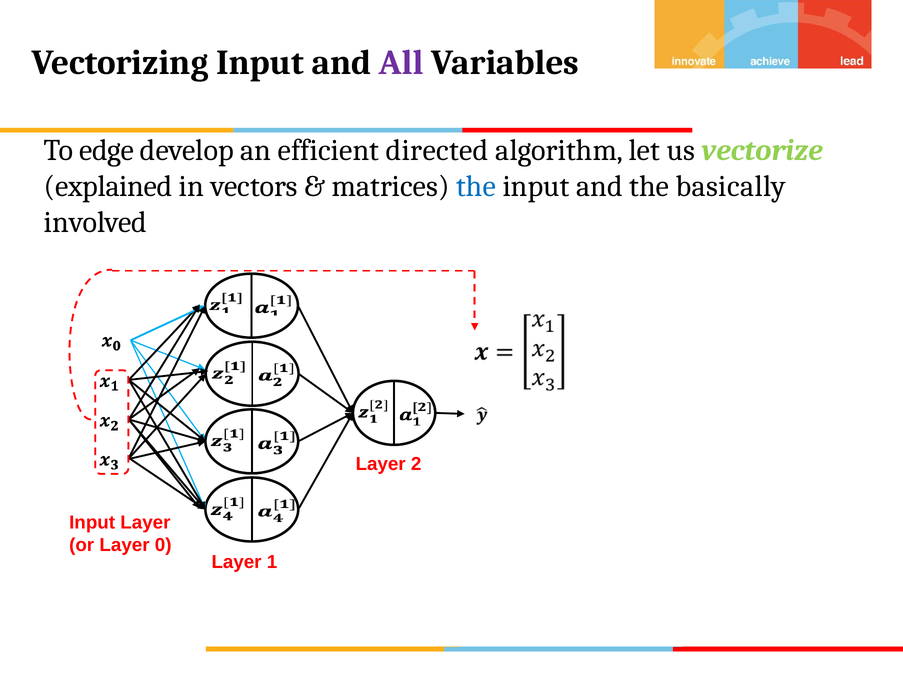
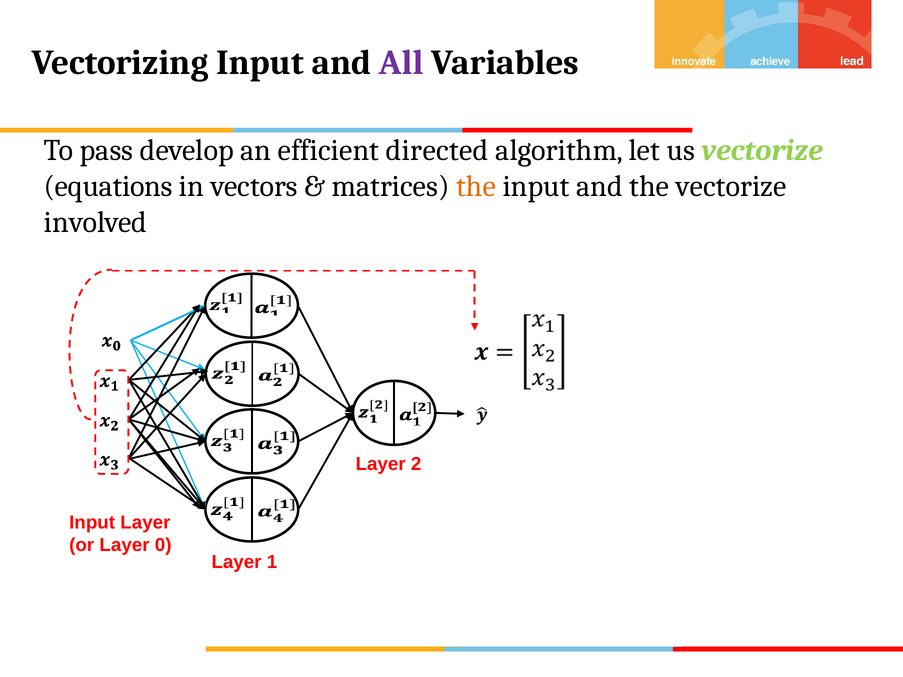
edge: edge -> pass
explained: explained -> equations
the at (476, 186) colour: blue -> orange
the basically: basically -> vectorize
